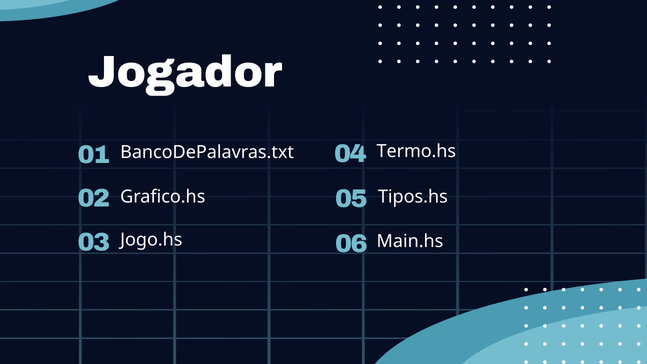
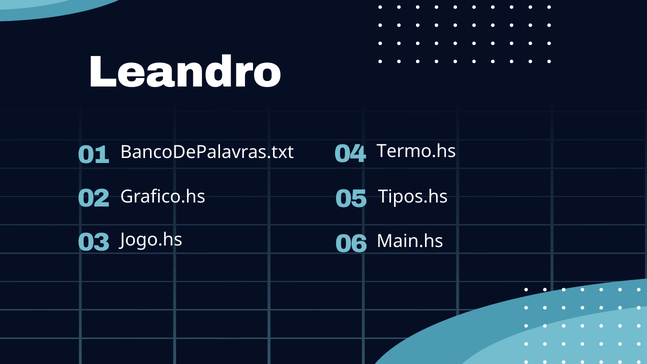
Jogador: Jogador -> Leandro
